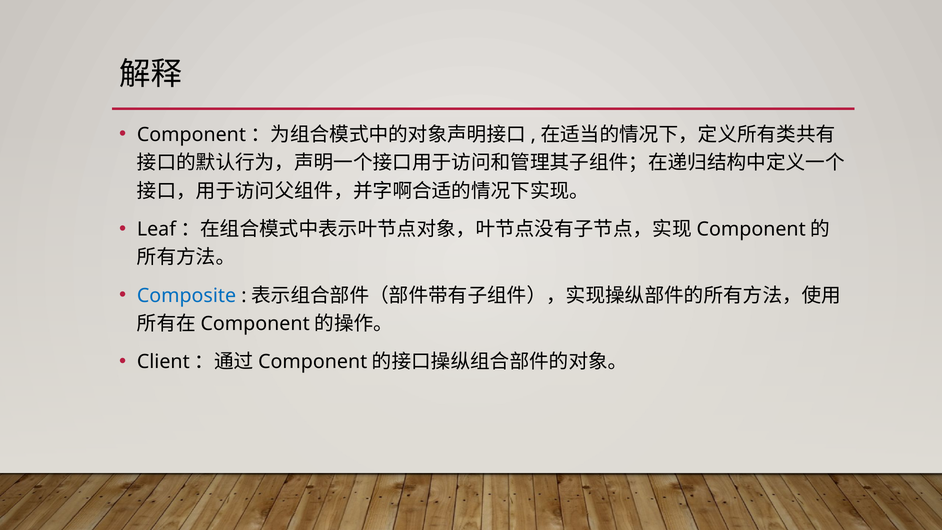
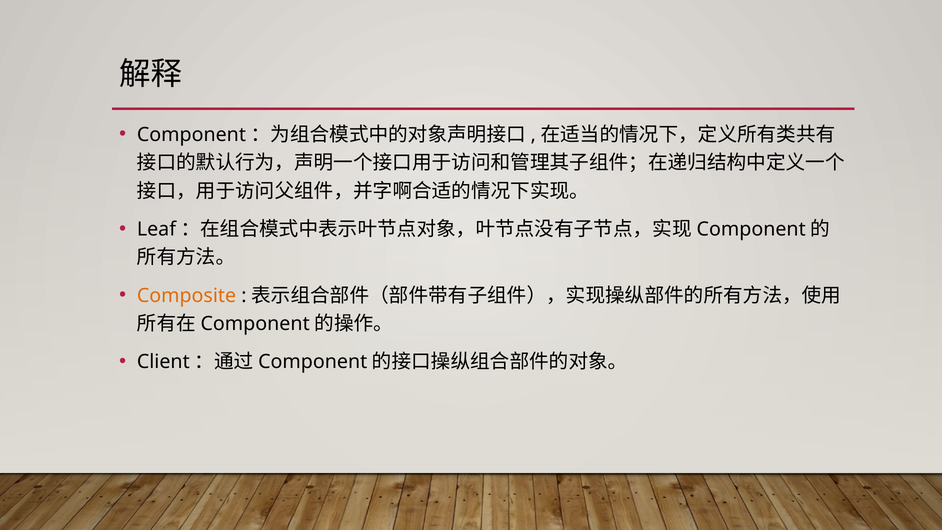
Composite colour: blue -> orange
